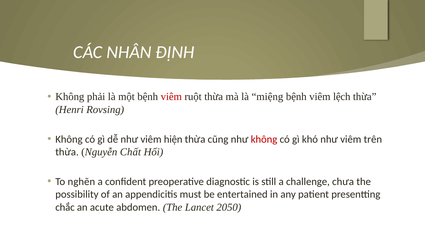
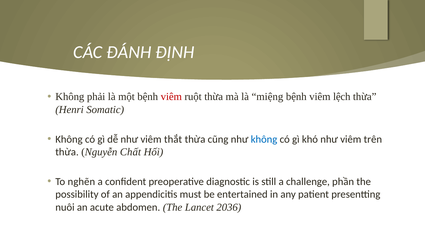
NHÂN: NHÂN -> ĐÁNH
Rovsing: Rovsing -> Somatic
hiện: hiện -> thắt
không at (264, 139) colour: red -> blue
chưa: chưa -> phần
chắc: chắc -> nuôi
2050: 2050 -> 2036
